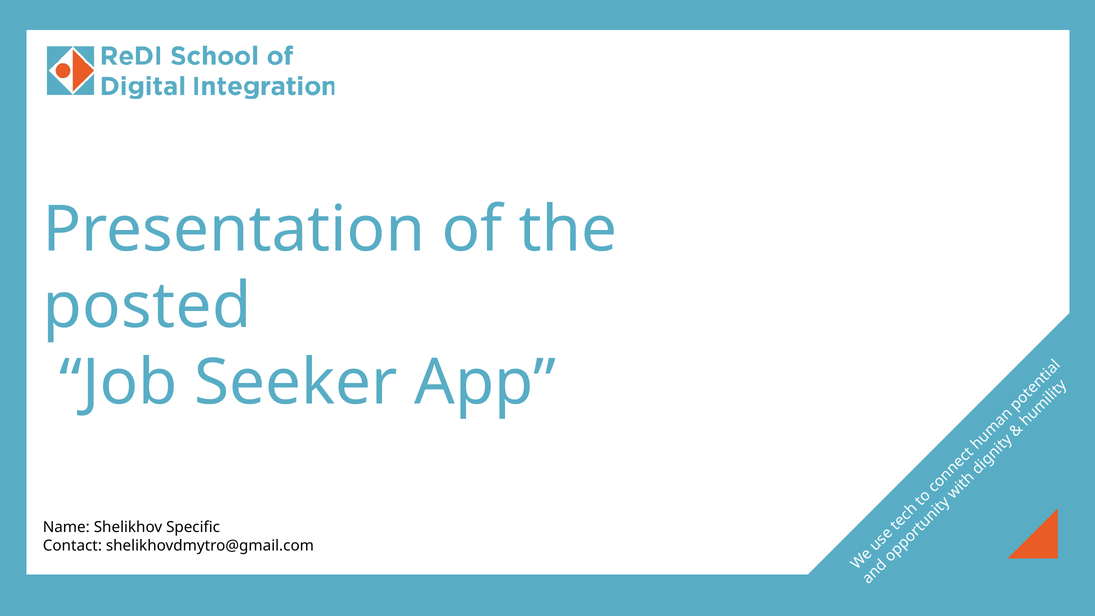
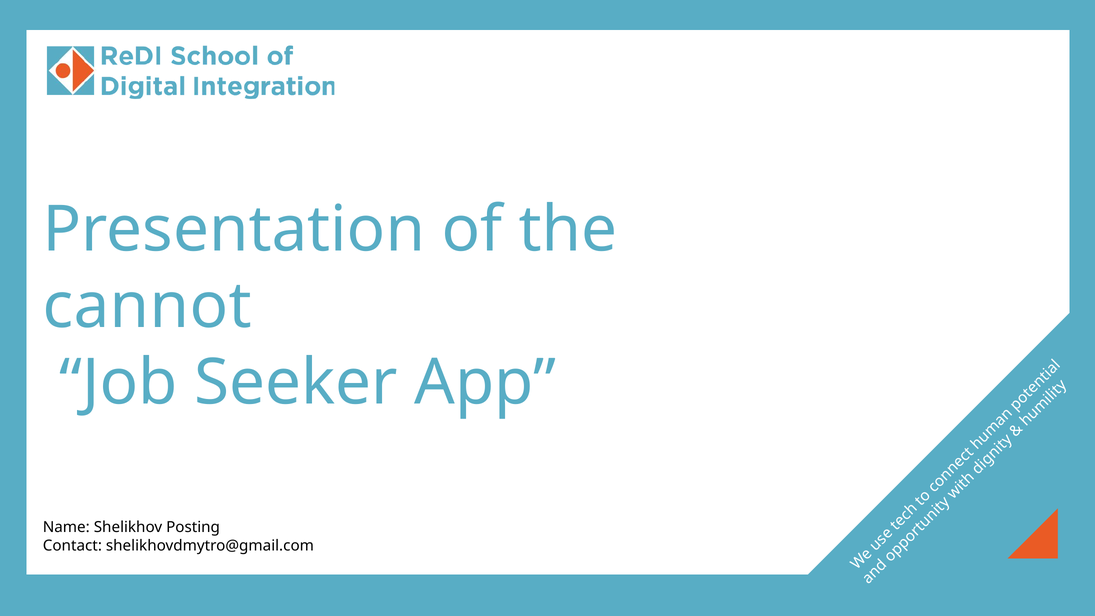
posted: posted -> cannot
Specific: Specific -> Posting
